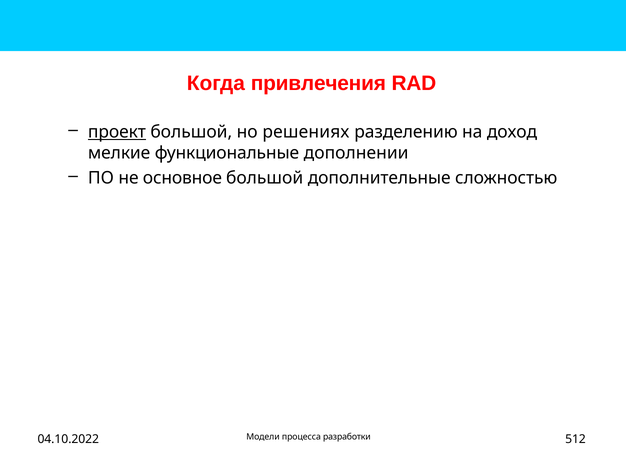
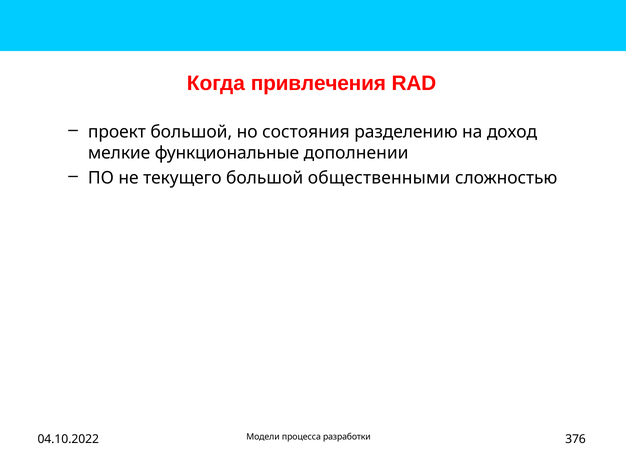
проект underline: present -> none
решениях: решениях -> состояния
основное: основное -> текущего
дополнительные: дополнительные -> общественными
512: 512 -> 376
